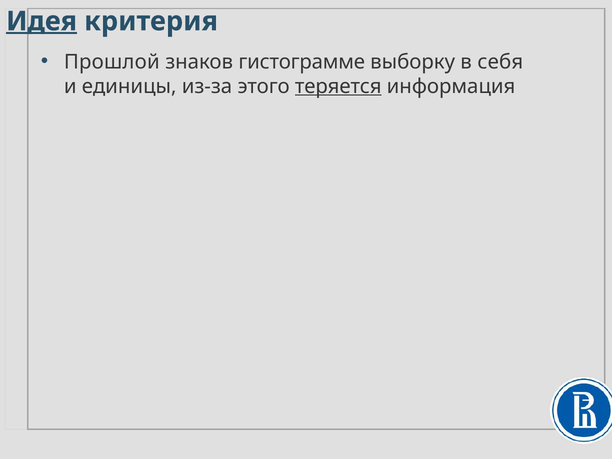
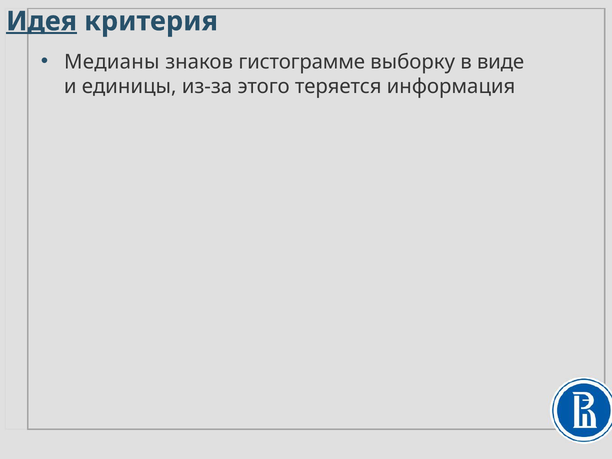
Прошлой: Прошлой -> Медианы
себя: себя -> виде
теряется underline: present -> none
